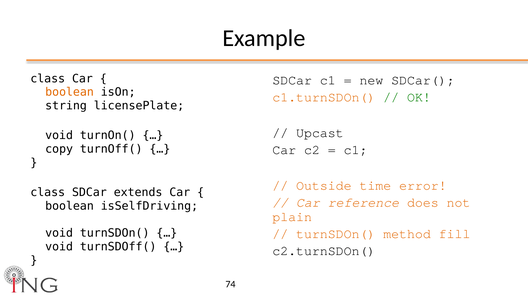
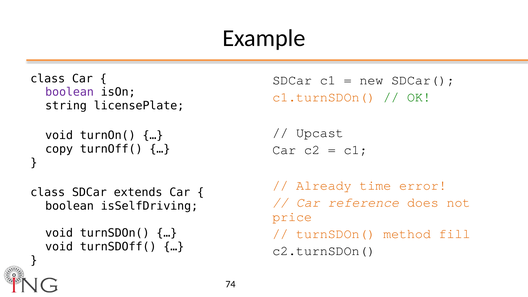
boolean at (70, 92) colour: orange -> purple
Outside: Outside -> Already
plain: plain -> price
